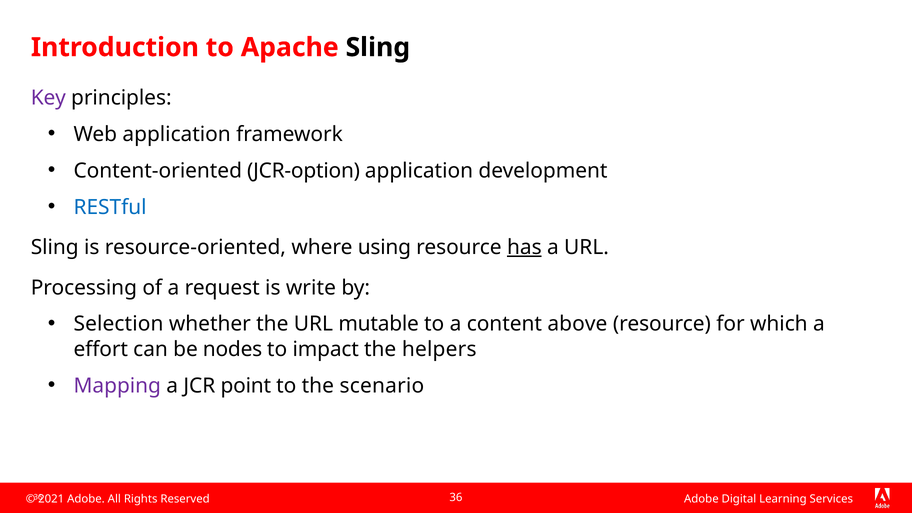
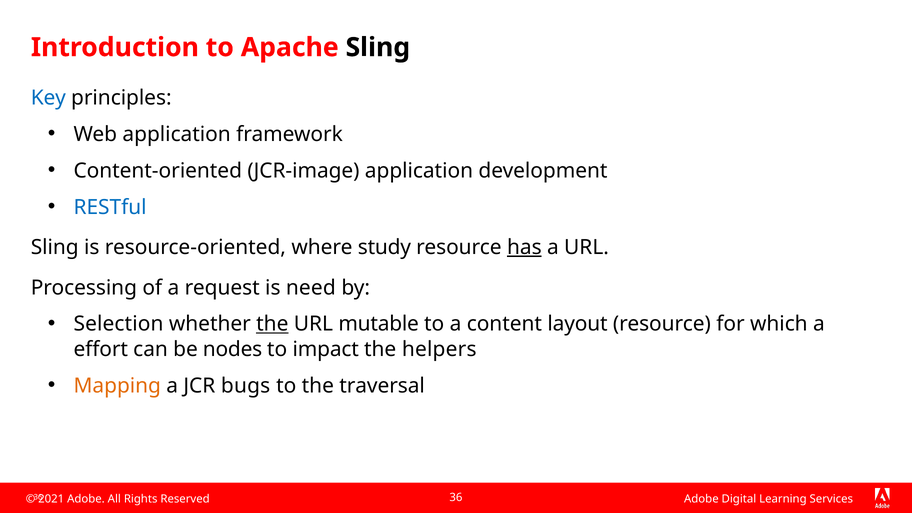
Key colour: purple -> blue
JCR-option: JCR-option -> JCR-image
using: using -> study
write: write -> need
the at (272, 324) underline: none -> present
above: above -> layout
Mapping colour: purple -> orange
point: point -> bugs
scenario: scenario -> traversal
